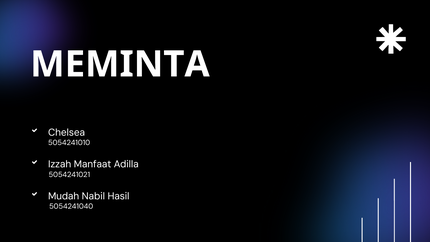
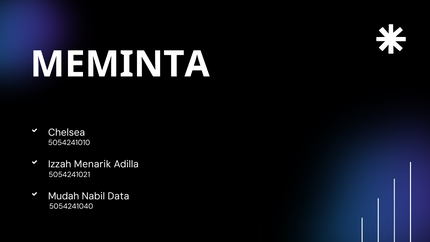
Manfaat: Manfaat -> Menarik
Hasil: Hasil -> Data
